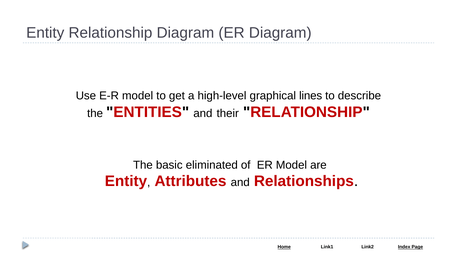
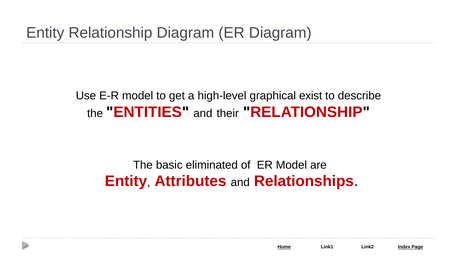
lines: lines -> exist
